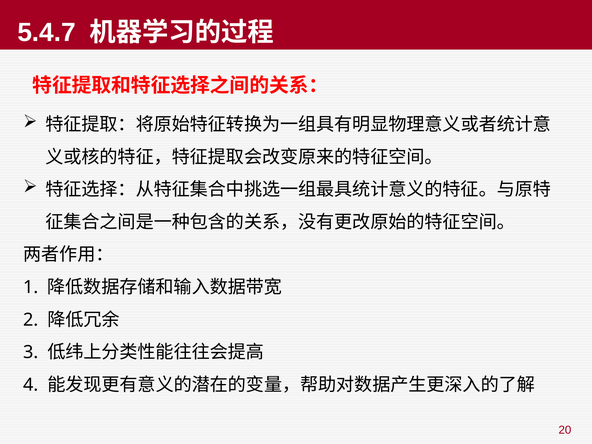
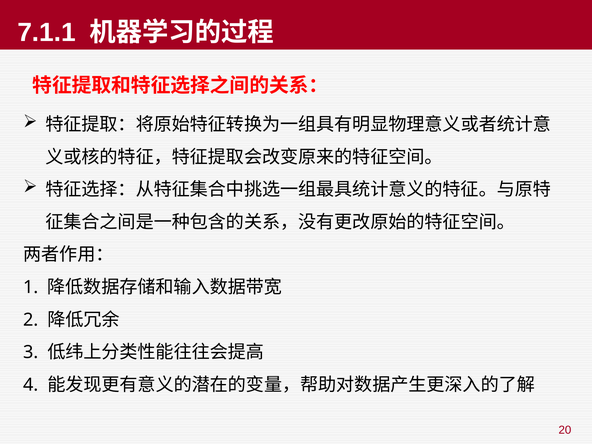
5.4.7: 5.4.7 -> 7.1.1
